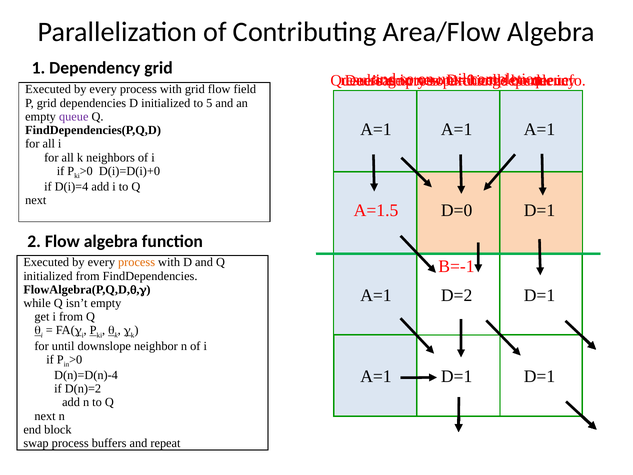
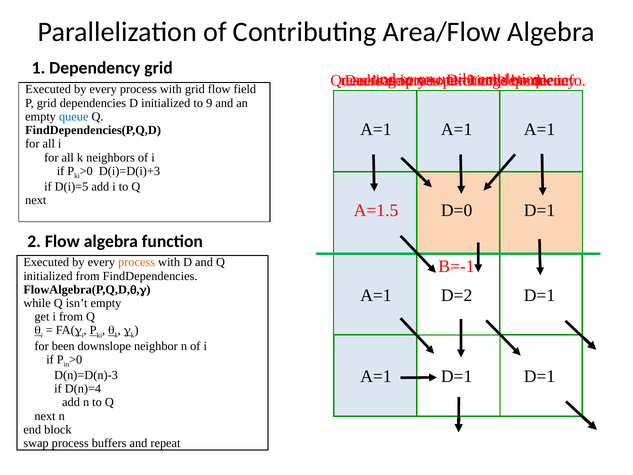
5: 5 -> 9
queue at (74, 117) colour: purple -> blue
D(i)=D(i)+0: D(i)=D(i)+0 -> D(i)=D(i)+3
D(i)=4: D(i)=4 -> D(i)=5
for until: until -> been
D(n)=D(n)-4: D(n)=D(n)-4 -> D(n)=D(n)-3
D(n)=2: D(n)=2 -> D(n)=4
